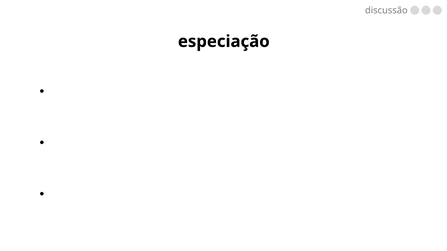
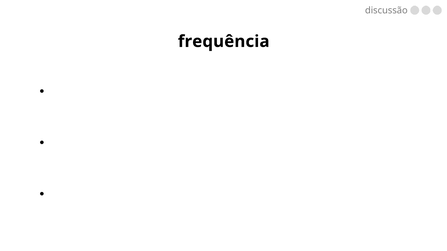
especiação: especiação -> frequência
